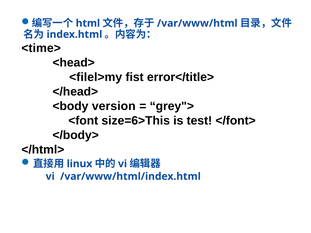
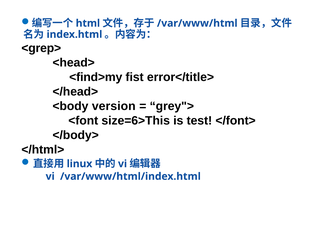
<time>: <time> -> <grep>
<filel>my: <filel>my -> <find>my
